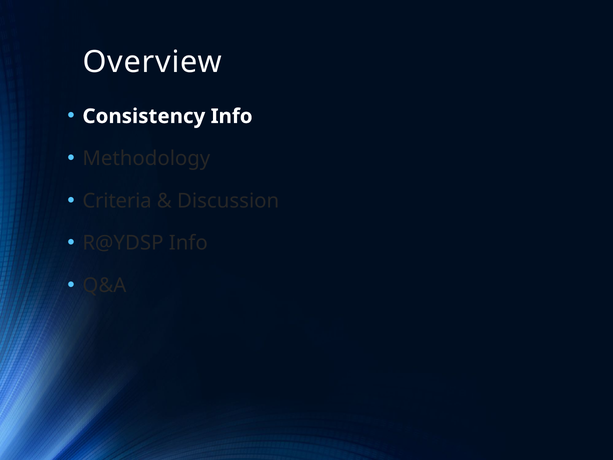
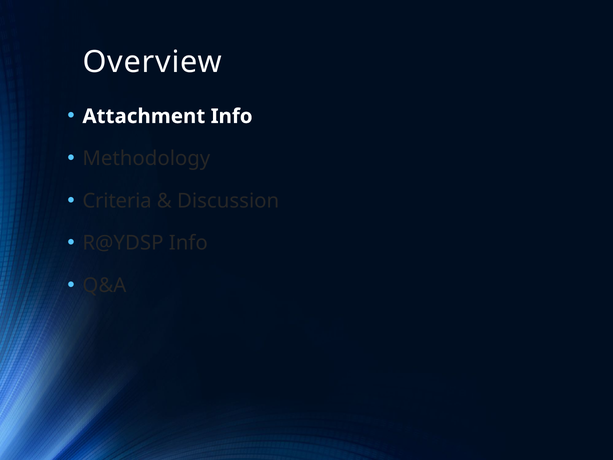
Consistency: Consistency -> Attachment
